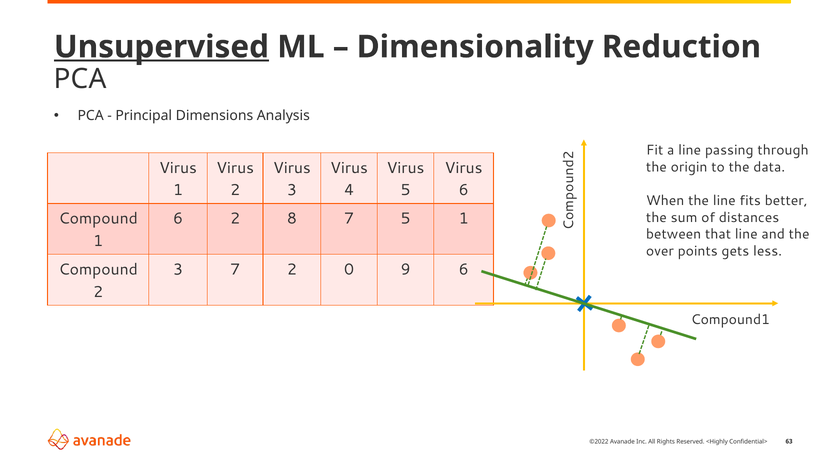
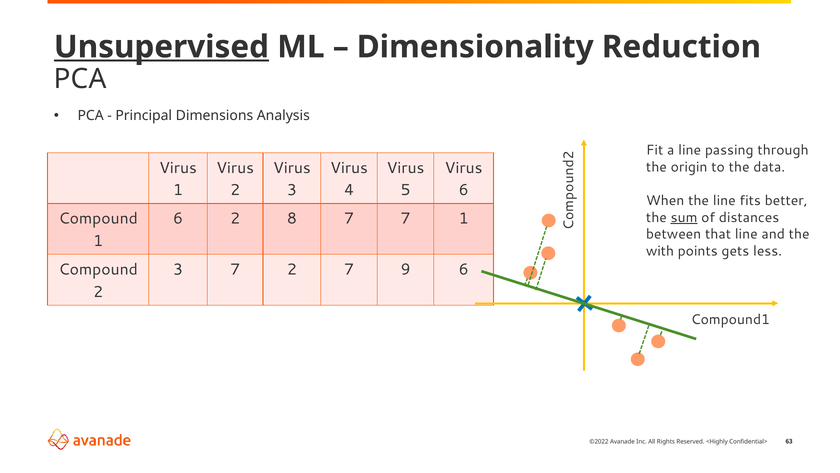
sum underline: none -> present
7 5: 5 -> 7
over: over -> with
2 0: 0 -> 7
